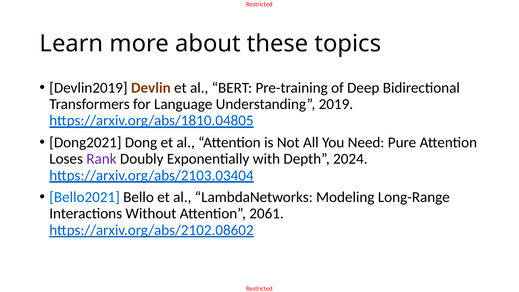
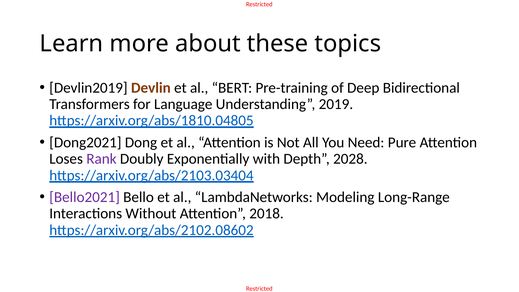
2024: 2024 -> 2028
Bello2021 colour: blue -> purple
2061: 2061 -> 2018
